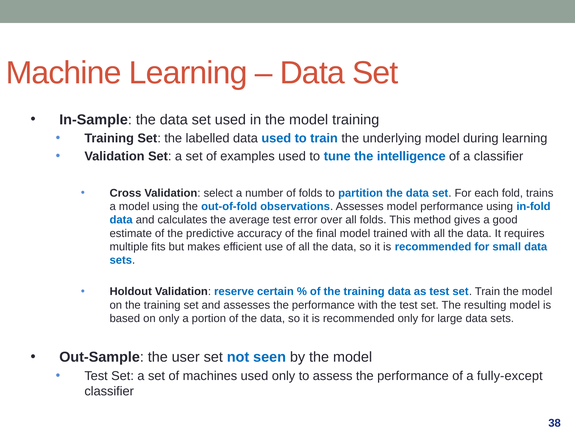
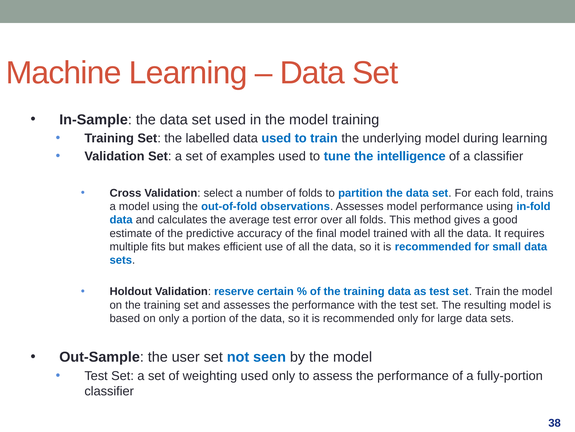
machines: machines -> weighting
fully-except: fully-except -> fully-portion
